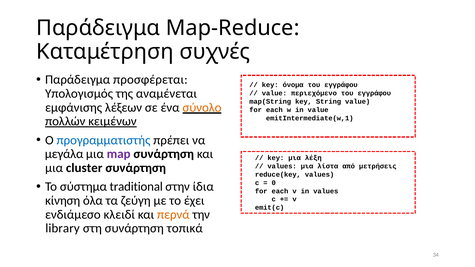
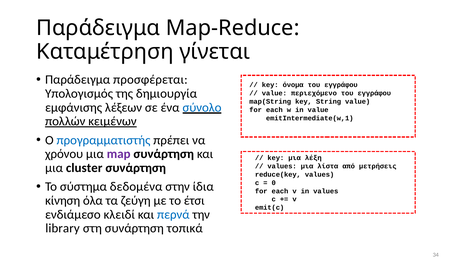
συχνές: συχνές -> γίνεται
αναμένεται: αναμένεται -> δημιουργία
σύνολο colour: orange -> blue
μεγάλα: μεγάλα -> χρόνου
traditional: traditional -> δεδομένα
έχει: έχει -> έτσι
περνά colour: orange -> blue
